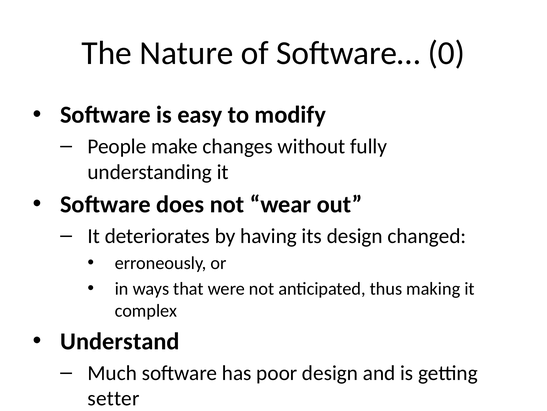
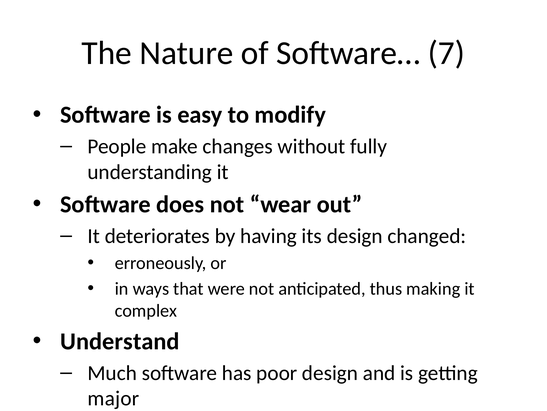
0: 0 -> 7
setter: setter -> major
